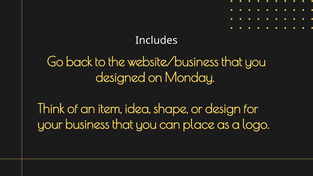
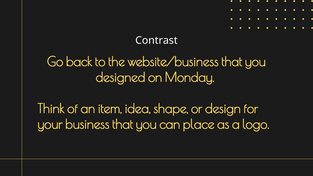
Includes: Includes -> Contrast
